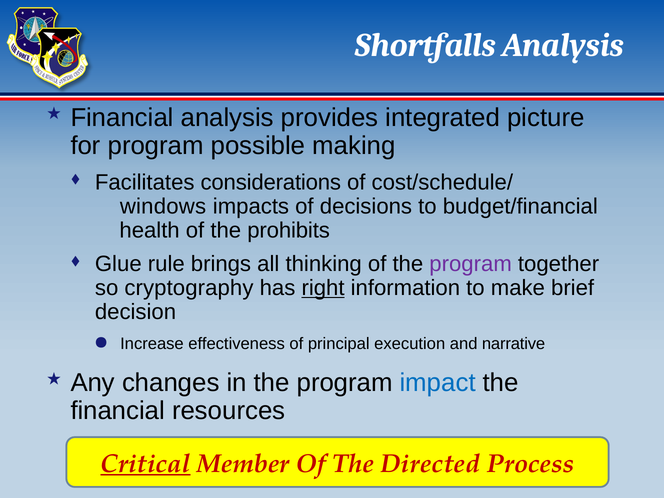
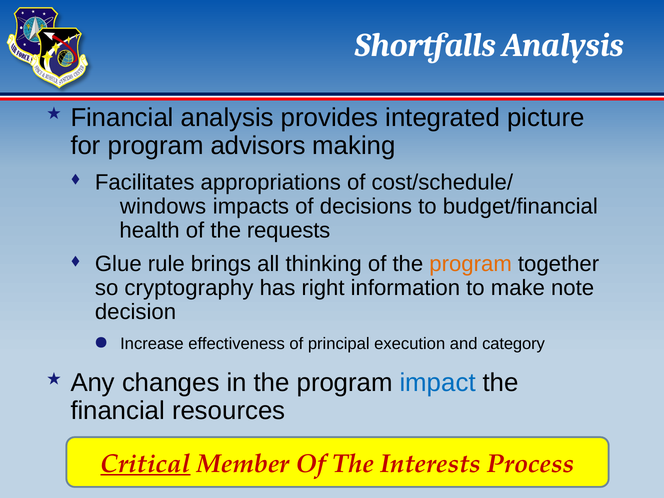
possible: possible -> advisors
considerations: considerations -> appropriations
prohibits: prohibits -> requests
program at (471, 264) colour: purple -> orange
right underline: present -> none
brief: brief -> note
narrative: narrative -> category
Directed: Directed -> Interests
